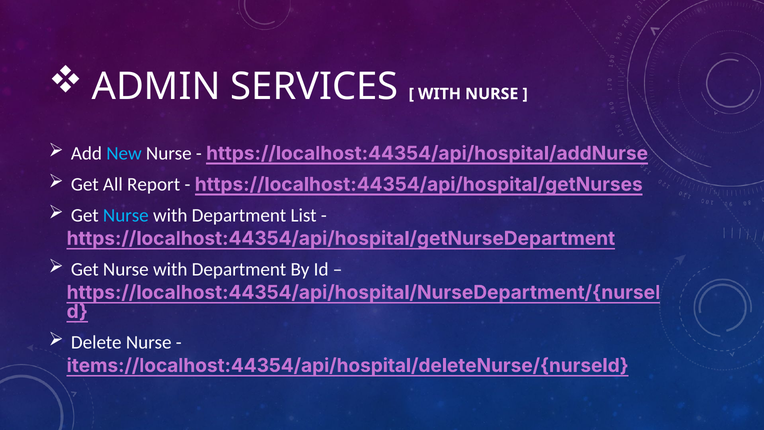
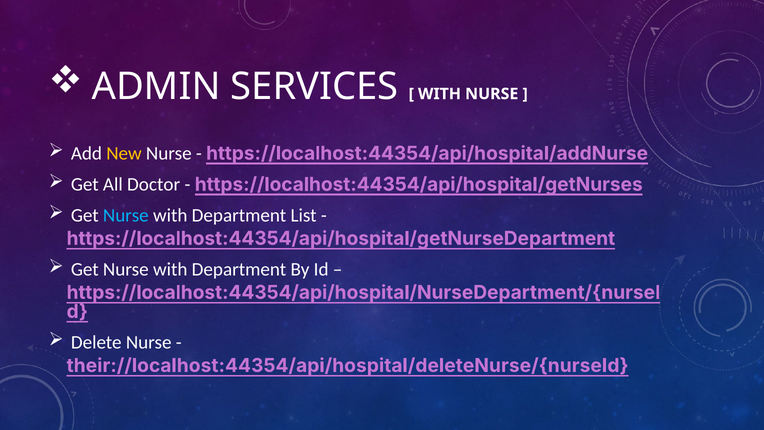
New colour: light blue -> yellow
Report: Report -> Doctor
items://localhost:44354/api/hospital/deleteNurse/{nurseId: items://localhost:44354/api/hospital/deleteNurse/{nurseId -> their://localhost:44354/api/hospital/deleteNurse/{nurseId
